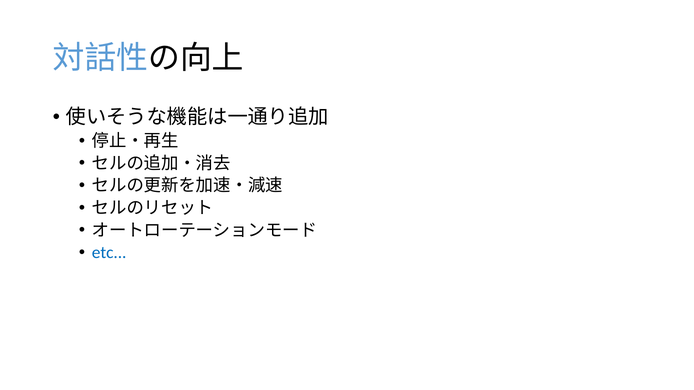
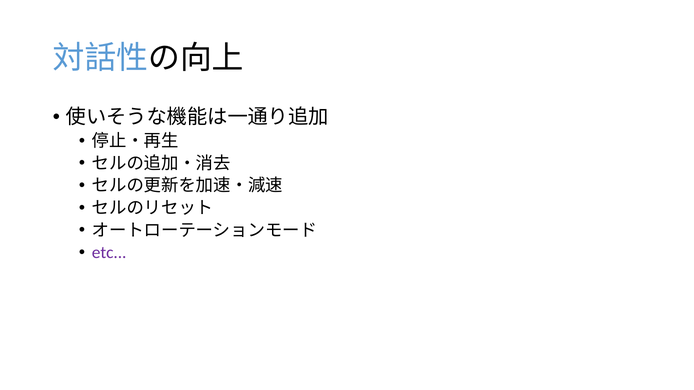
etc colour: blue -> purple
